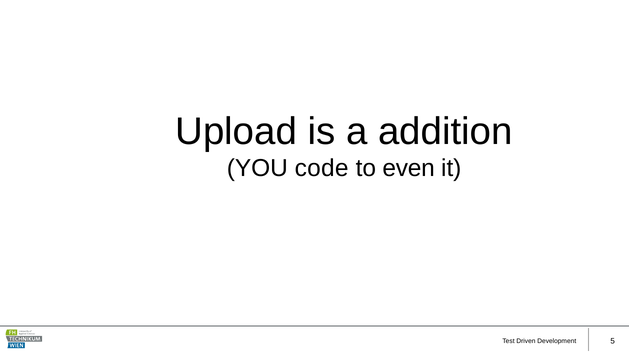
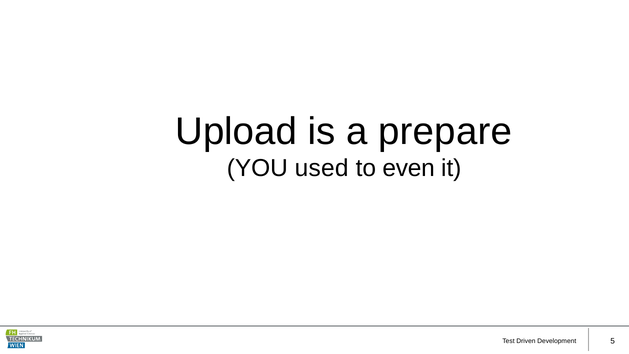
addition: addition -> prepare
code: code -> used
